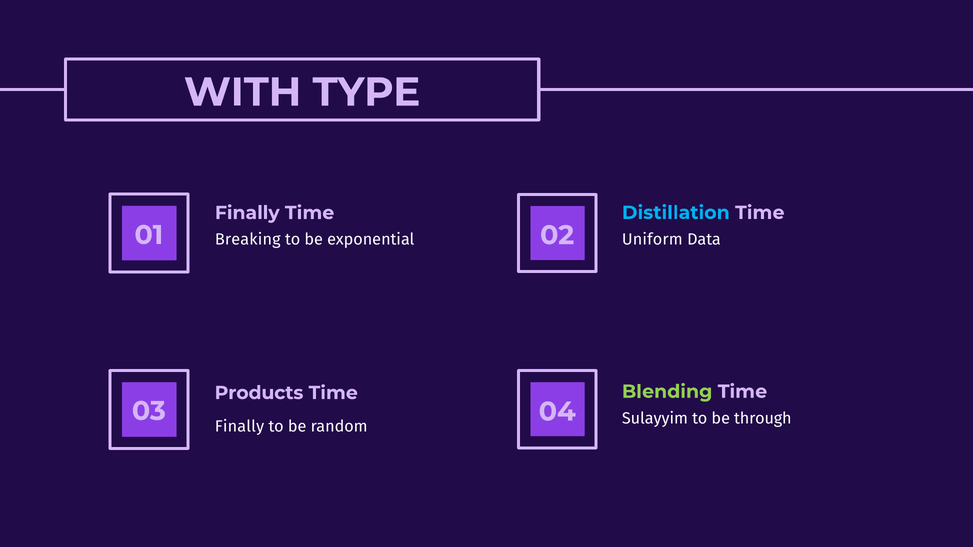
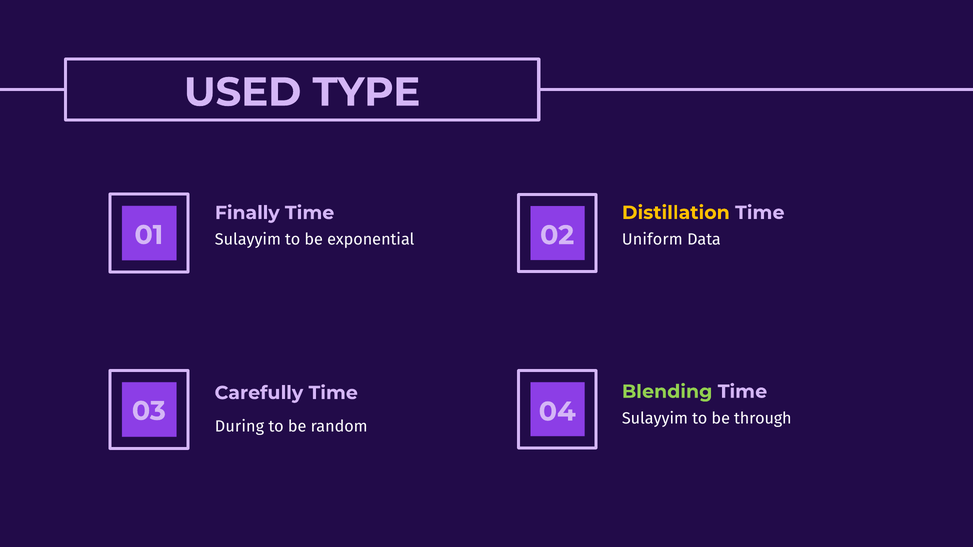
WITH: WITH -> USED
Distillation colour: light blue -> yellow
Breaking at (248, 240): Breaking -> Sulayyim
Products: Products -> Carefully
Finally at (239, 427): Finally -> During
